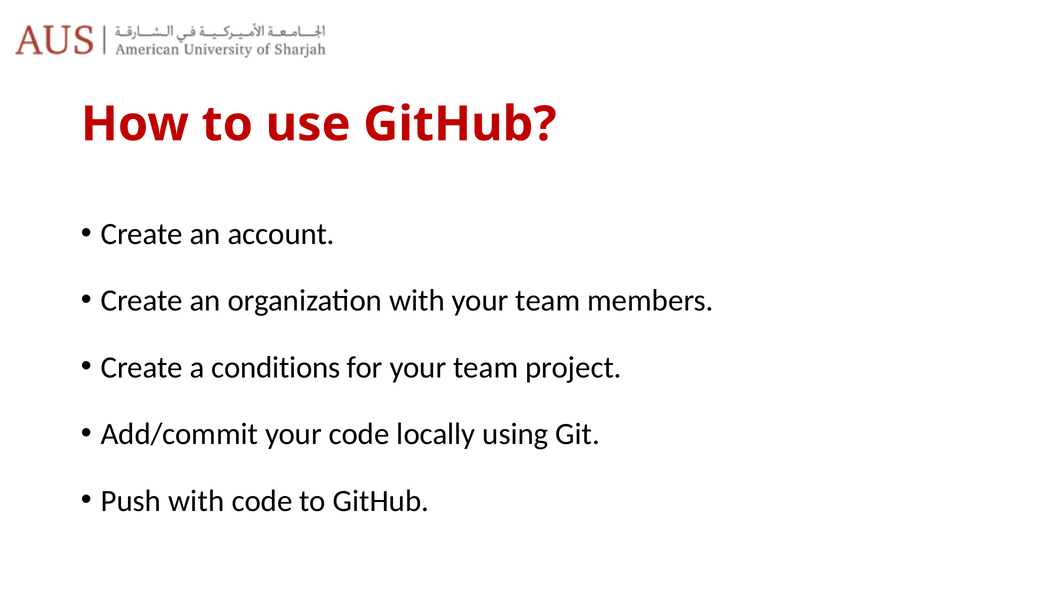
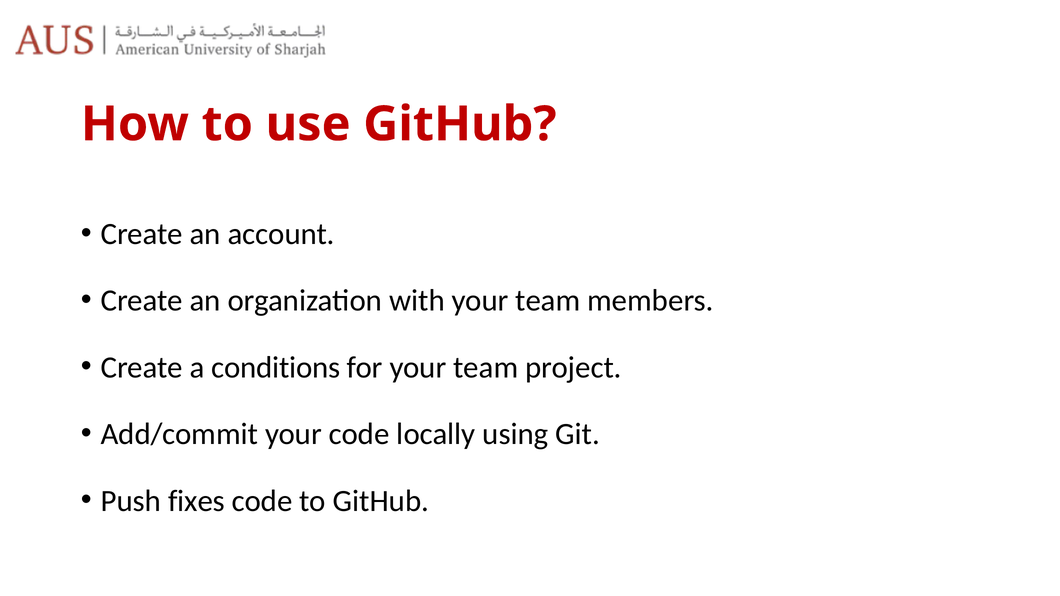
Push with: with -> fixes
